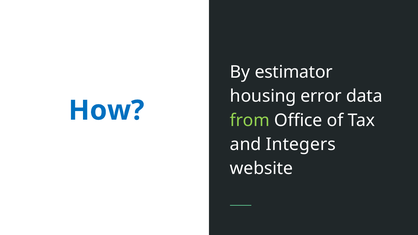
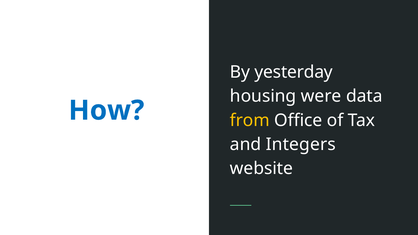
estimator: estimator -> yesterday
error: error -> were
from colour: light green -> yellow
